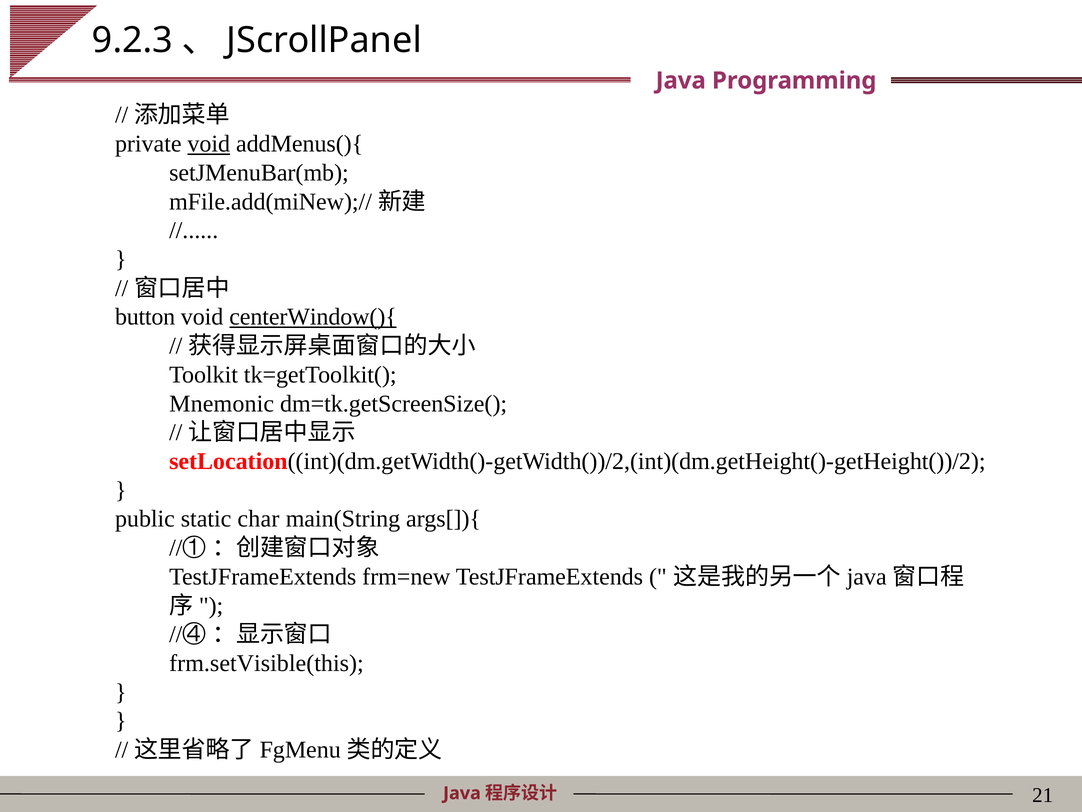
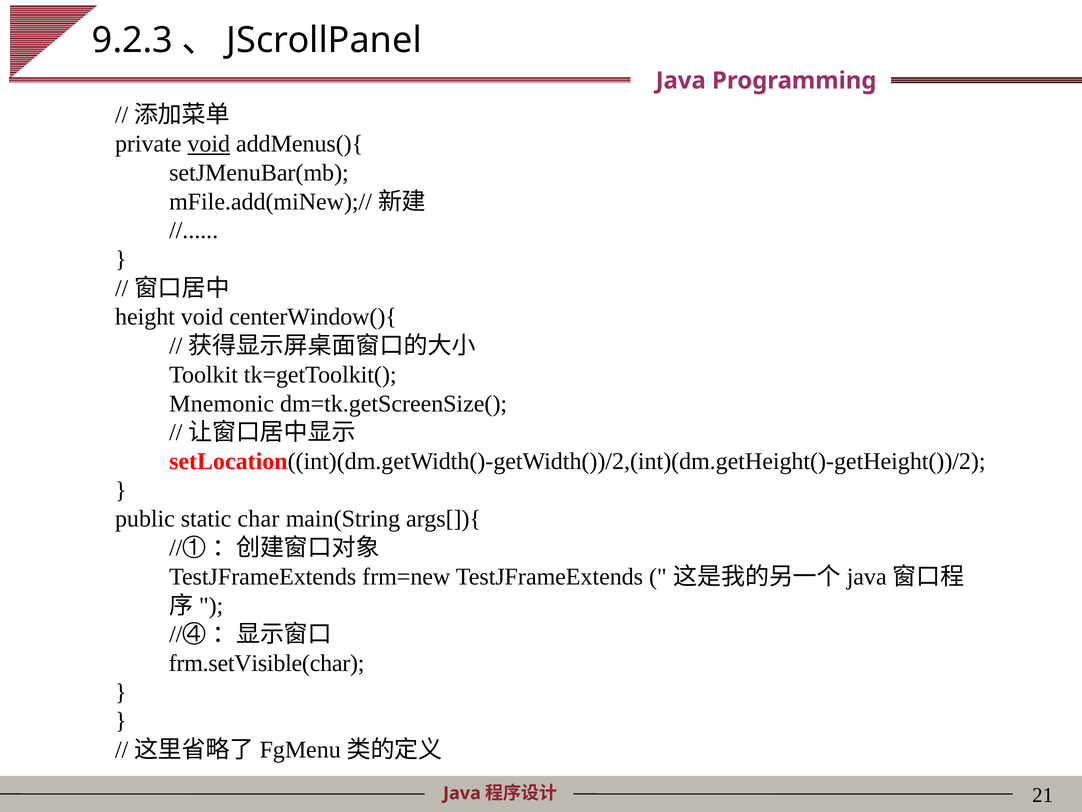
button: button -> height
centerWindow(){ underline: present -> none
frm.setVisible(this: frm.setVisible(this -> frm.setVisible(char
